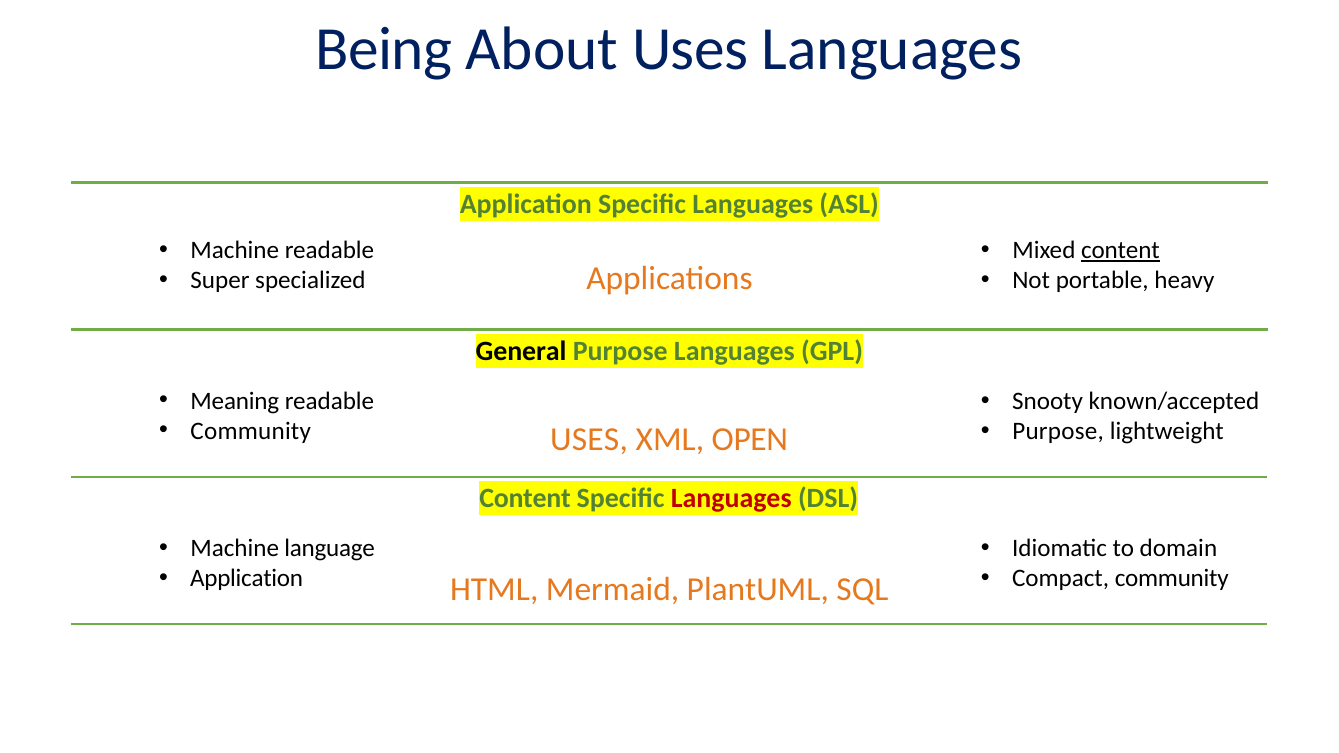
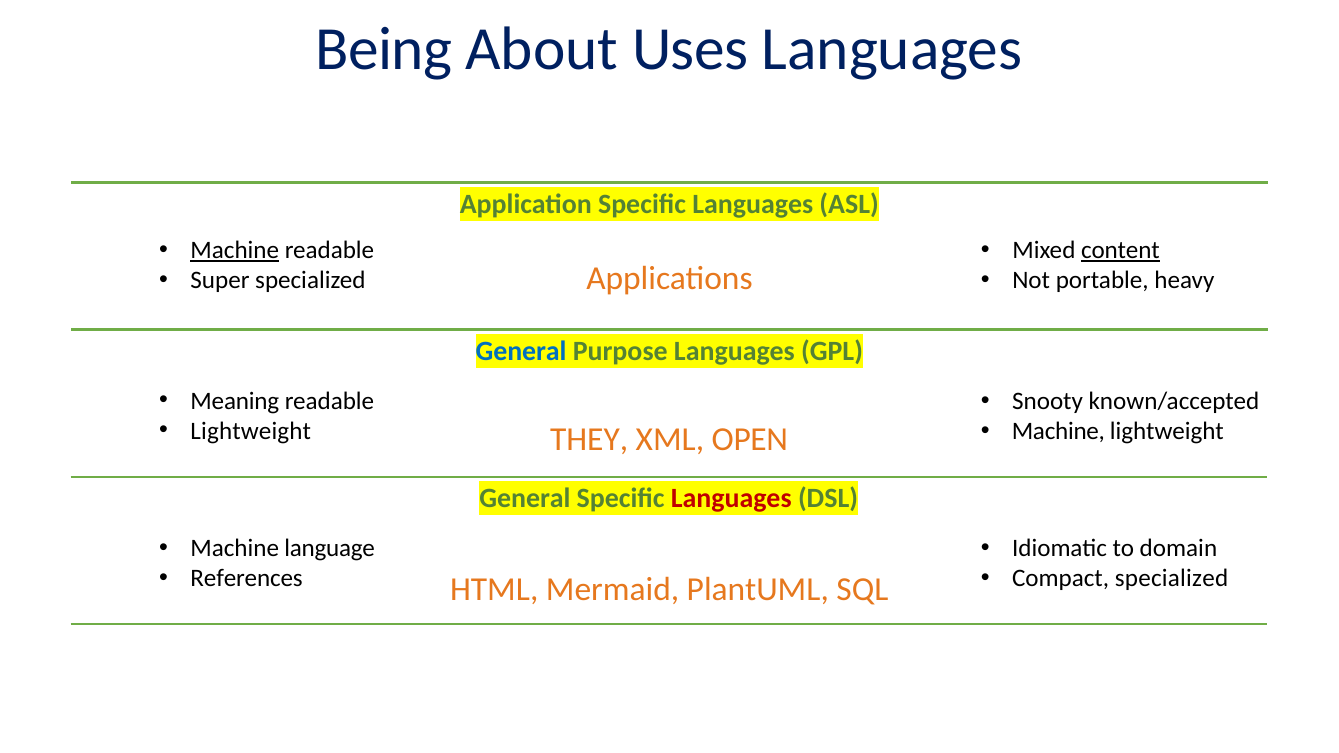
Machine at (235, 250) underline: none -> present
General at (521, 351) colour: black -> blue
Community at (251, 431): Community -> Lightweight
Purpose at (1058, 432): Purpose -> Machine
USES at (589, 440): USES -> THEY
Content at (525, 498): Content -> General
Compact community: community -> specialized
Application at (247, 579): Application -> References
